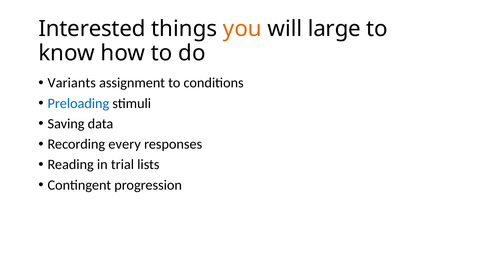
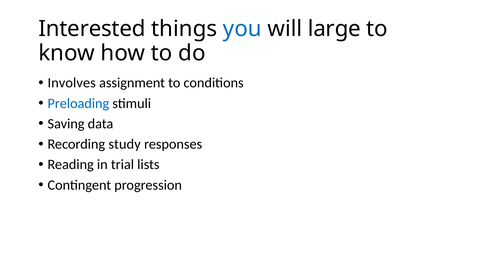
you colour: orange -> blue
Variants: Variants -> Involves
every: every -> study
